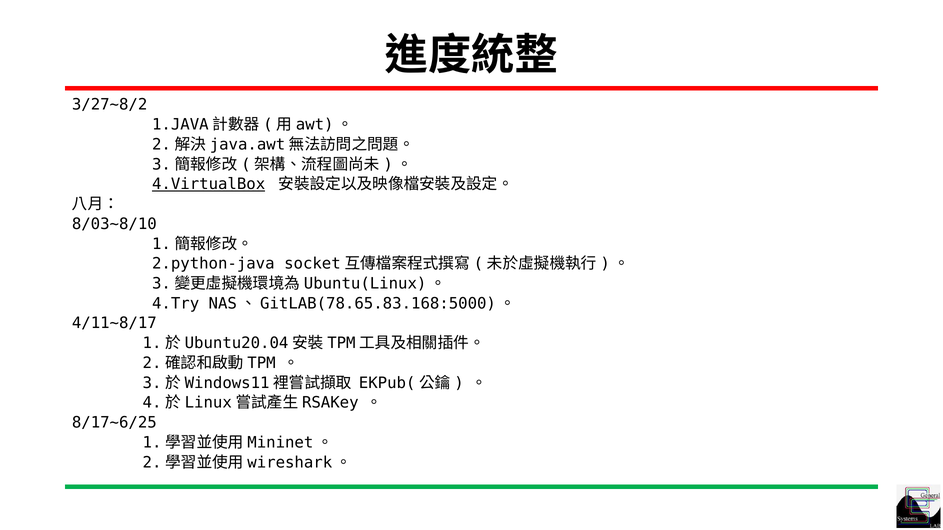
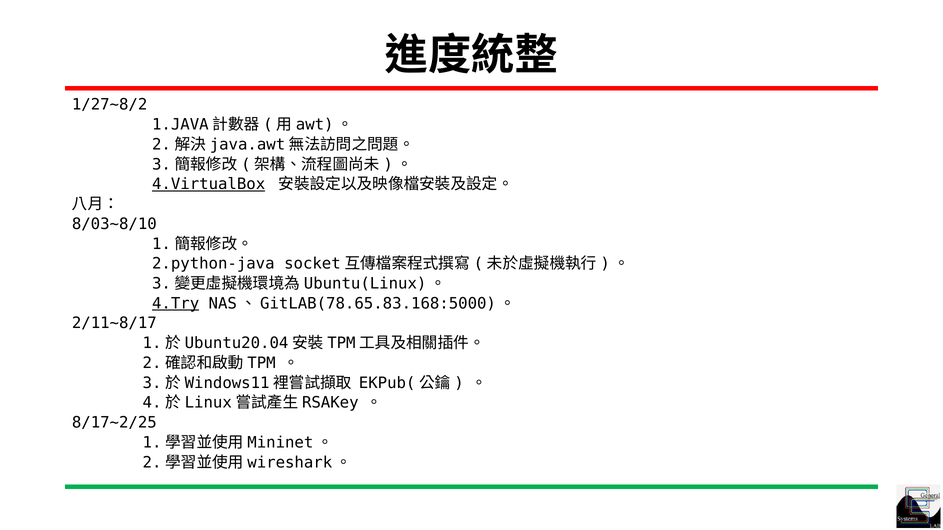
3/27~8/2: 3/27~8/2 -> 1/27~8/2
4.Try underline: none -> present
4/11~8/17: 4/11~8/17 -> 2/11~8/17
8/17~6/25: 8/17~6/25 -> 8/17~2/25
